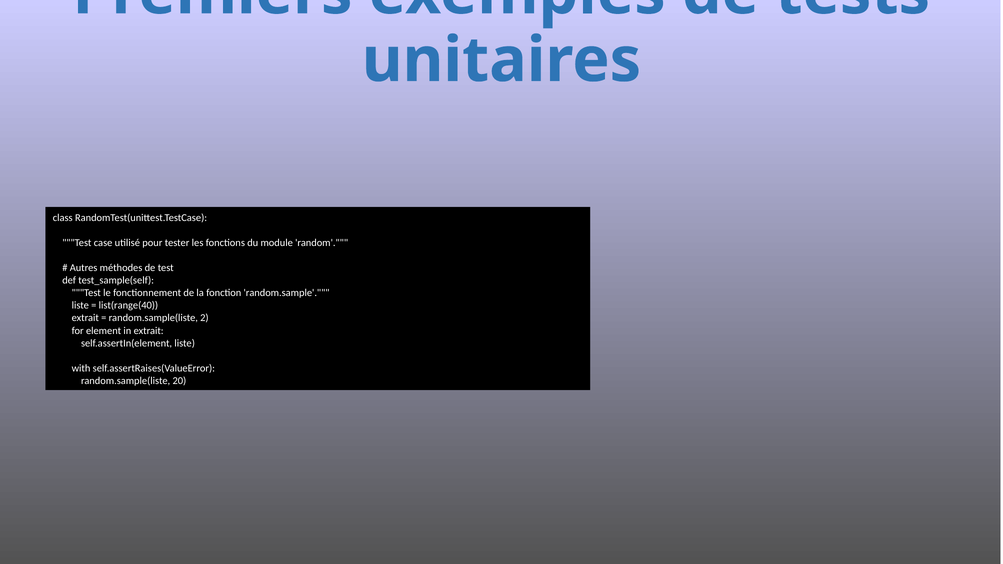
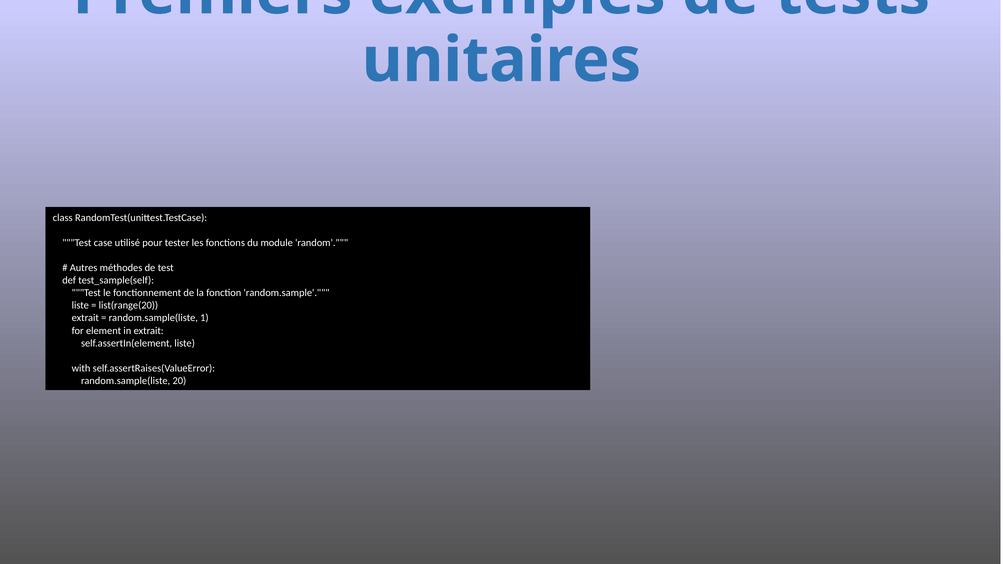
list(range(40: list(range(40 -> list(range(20
2: 2 -> 1
